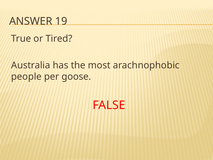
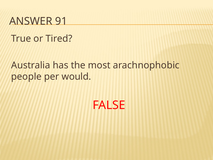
19: 19 -> 91
goose: goose -> would
